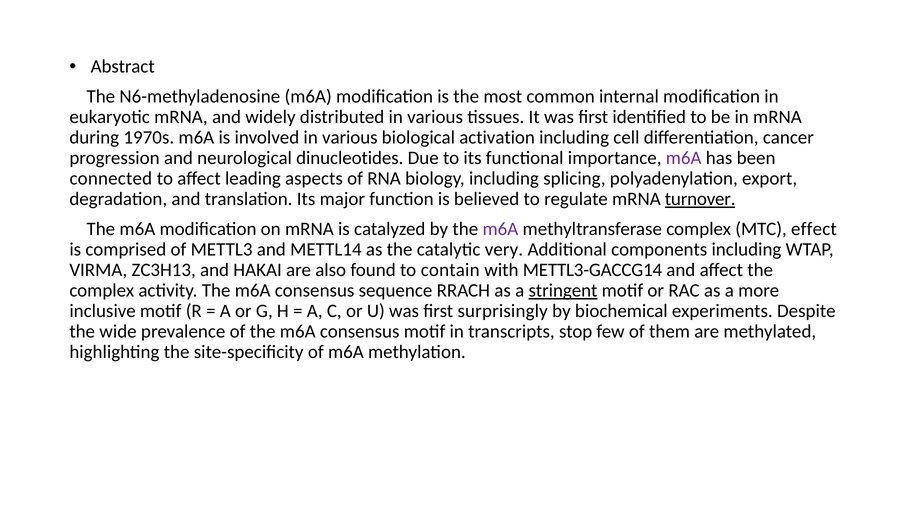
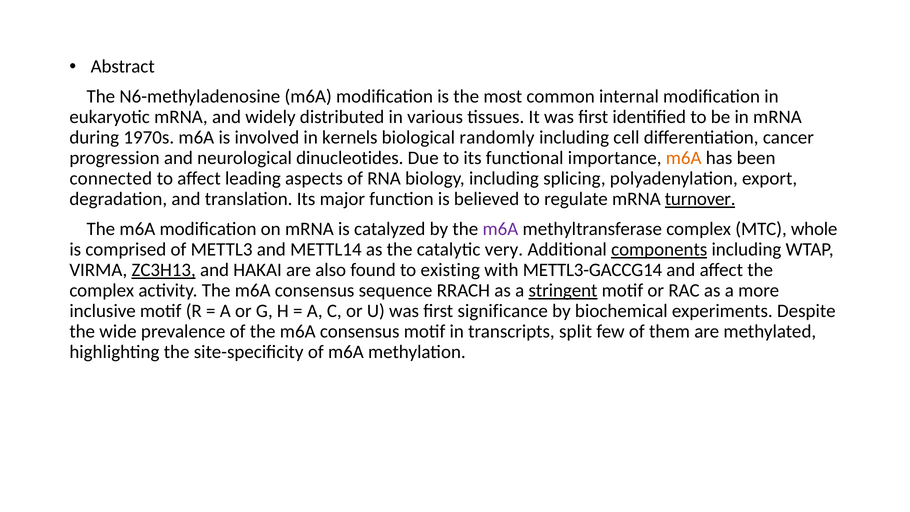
involved in various: various -> kernels
activation: activation -> randomly
m6A at (684, 158) colour: purple -> orange
effect: effect -> whole
components underline: none -> present
ZC3H13 underline: none -> present
contain: contain -> existing
surprisingly: surprisingly -> significance
stop: stop -> split
